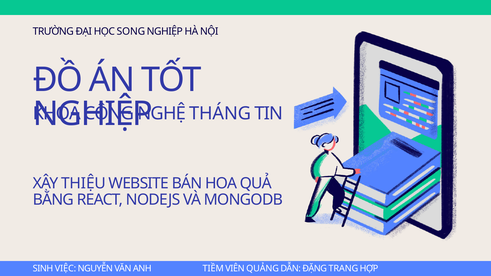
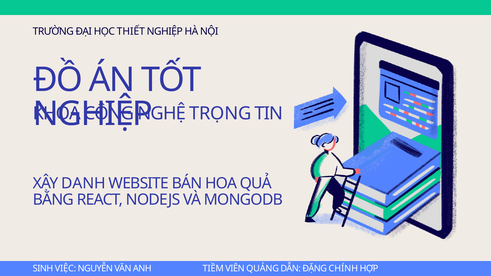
SONG: SONG -> THIẾT
THÁNG: THÁNG -> TRỌNG
THIỆU: THIỆU -> DANH
TRANG: TRANG -> CHÍNH
